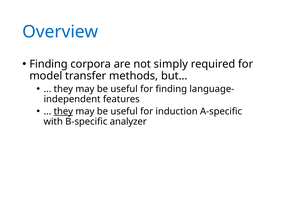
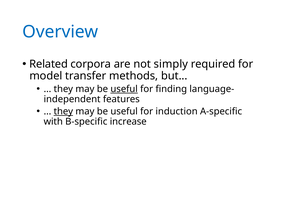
Finding at (49, 64): Finding -> Related
useful at (124, 89) underline: none -> present
analyzer: analyzer -> increase
